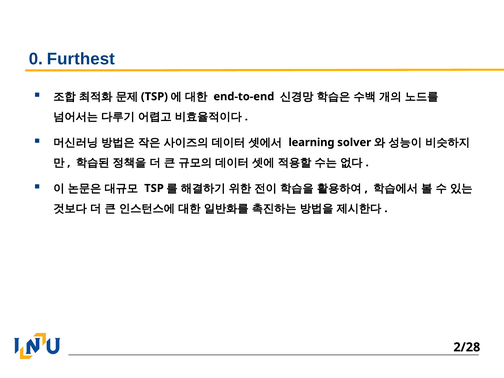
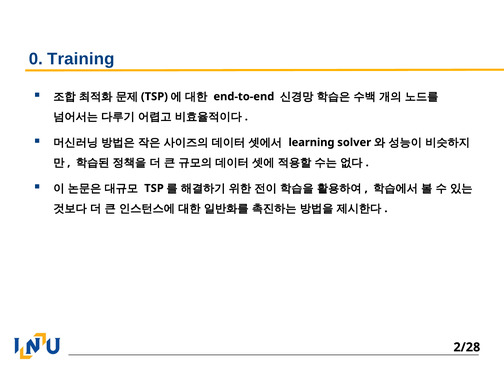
Furthest: Furthest -> Training
